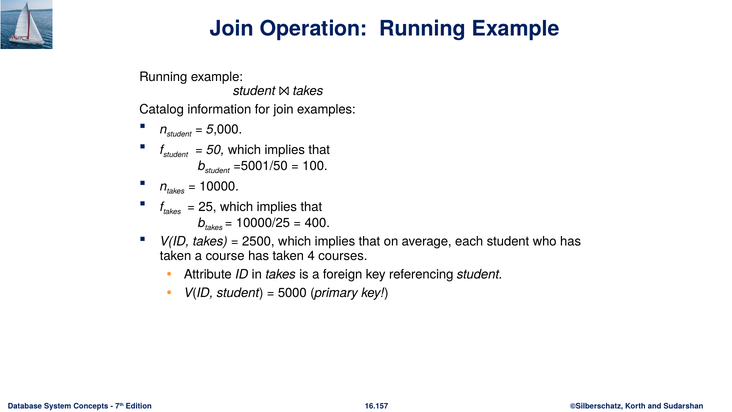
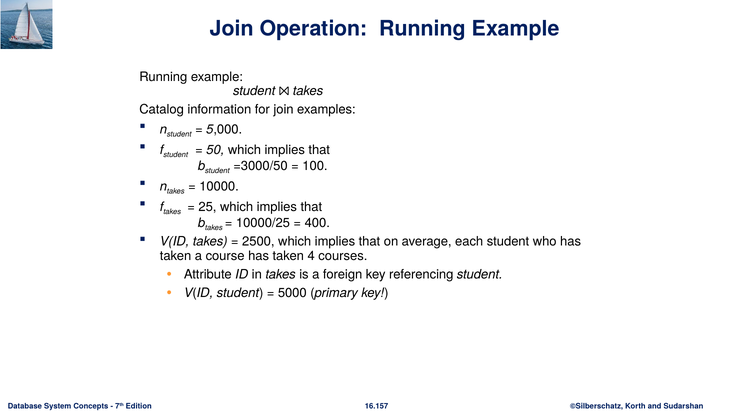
=5001/50: =5001/50 -> =3000/50
